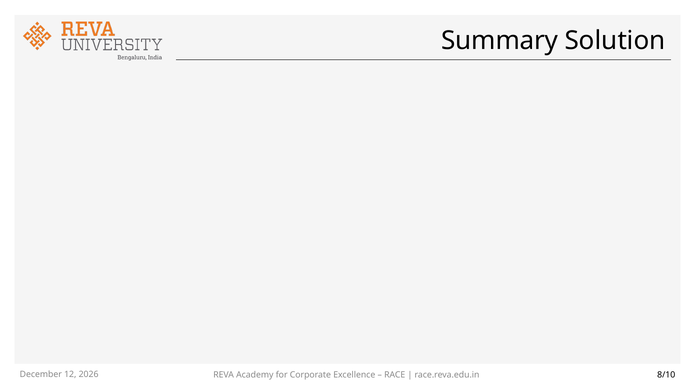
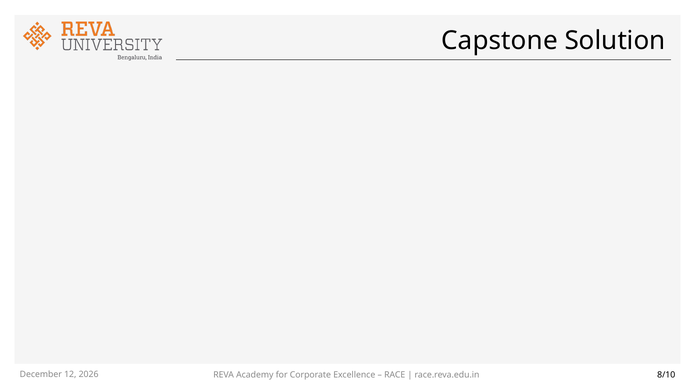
Summary: Summary -> Capstone
